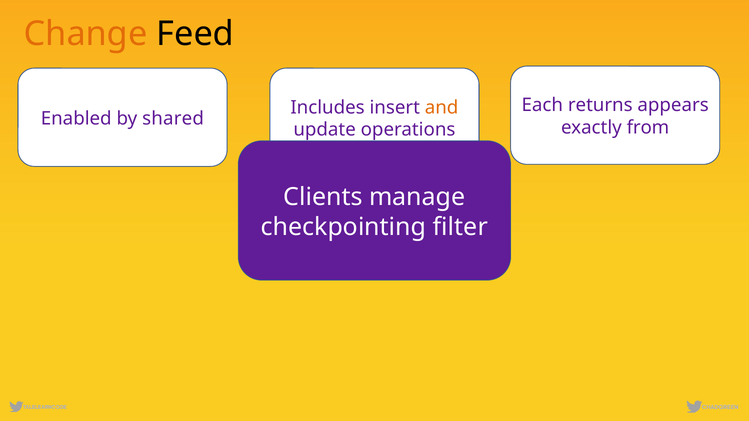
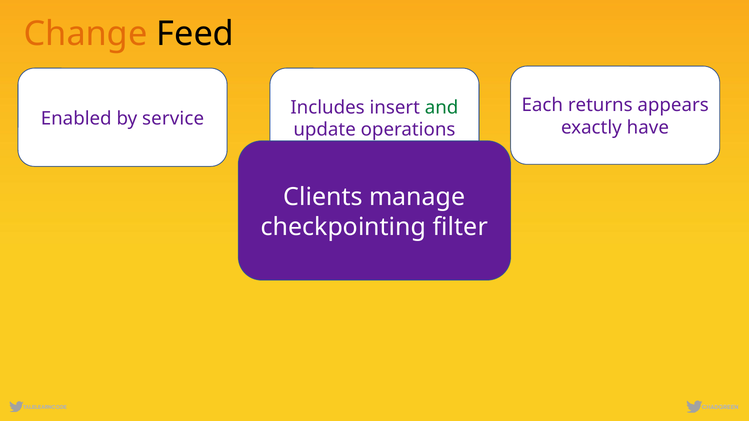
and colour: orange -> green
shared: shared -> service
from: from -> have
